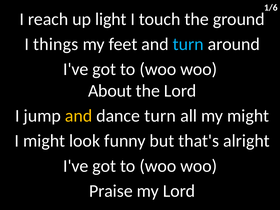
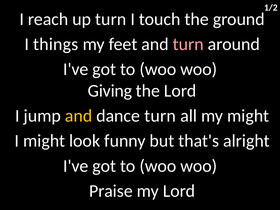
1/6: 1/6 -> 1/2
up light: light -> turn
turn at (188, 44) colour: light blue -> pink
About: About -> Giving
